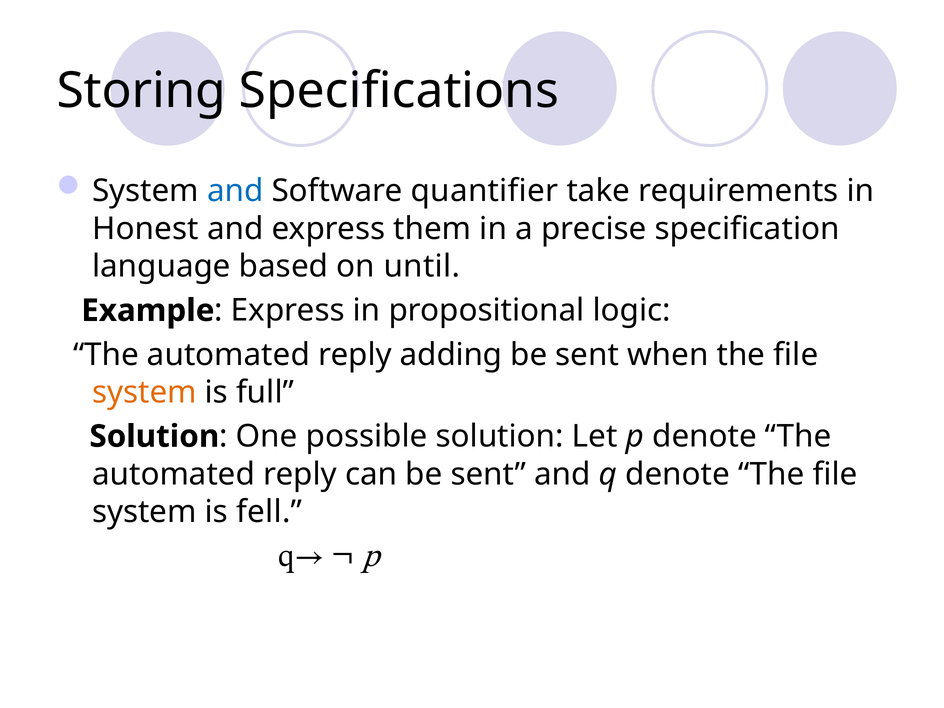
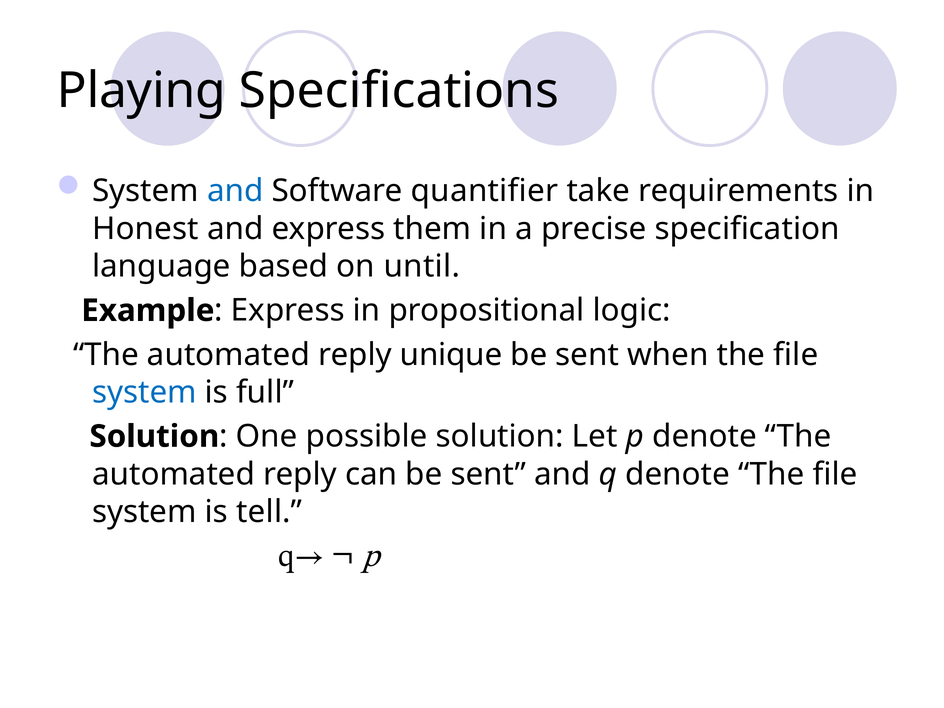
Storing: Storing -> Playing
adding: adding -> unique
system at (144, 392) colour: orange -> blue
fell: fell -> tell
